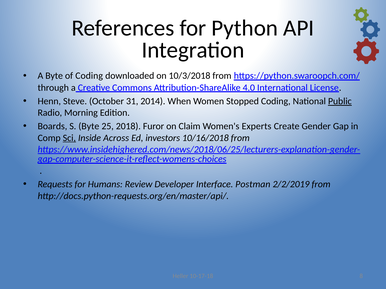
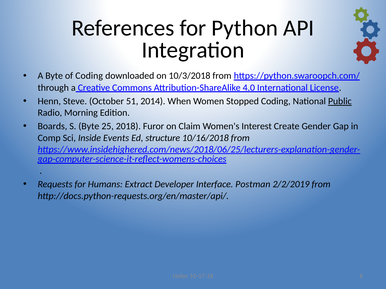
31: 31 -> 51
Experts: Experts -> Interest
Sci underline: present -> none
Across: Across -> Events
investors: investors -> structure
Review: Review -> Extract
